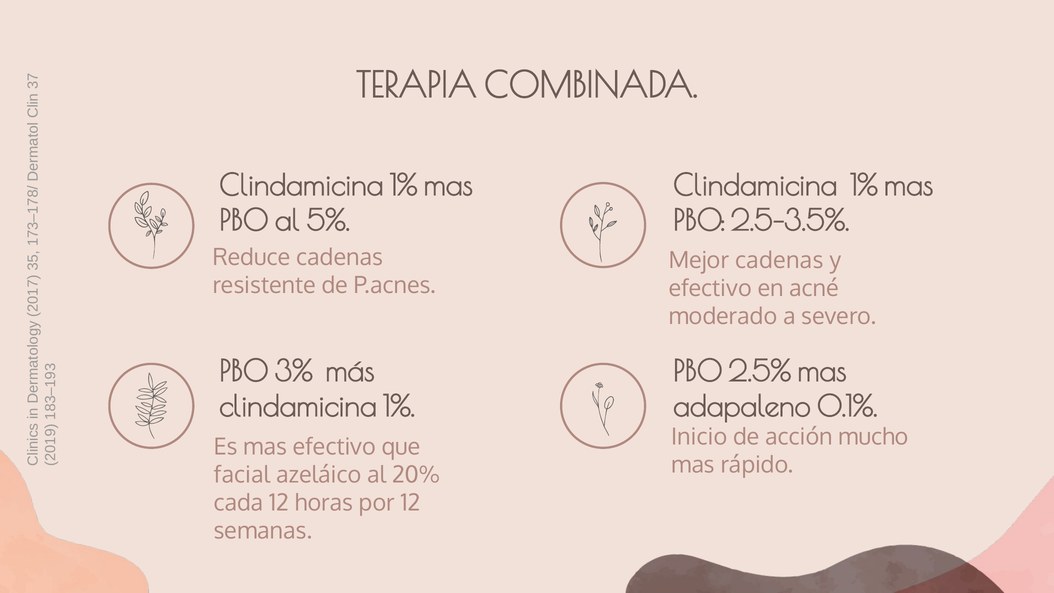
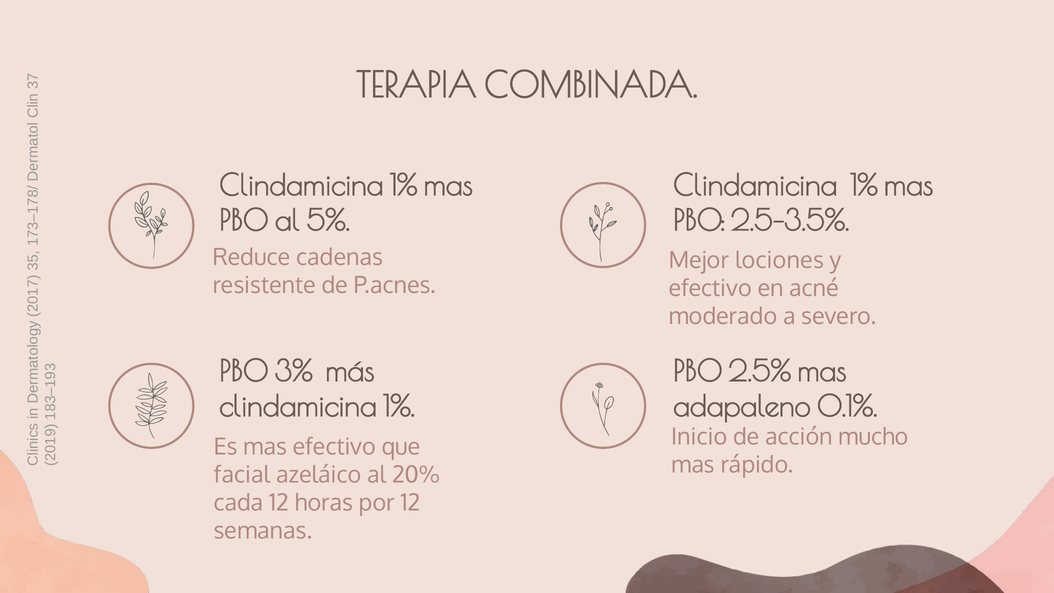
Mejor cadenas: cadenas -> lociones
